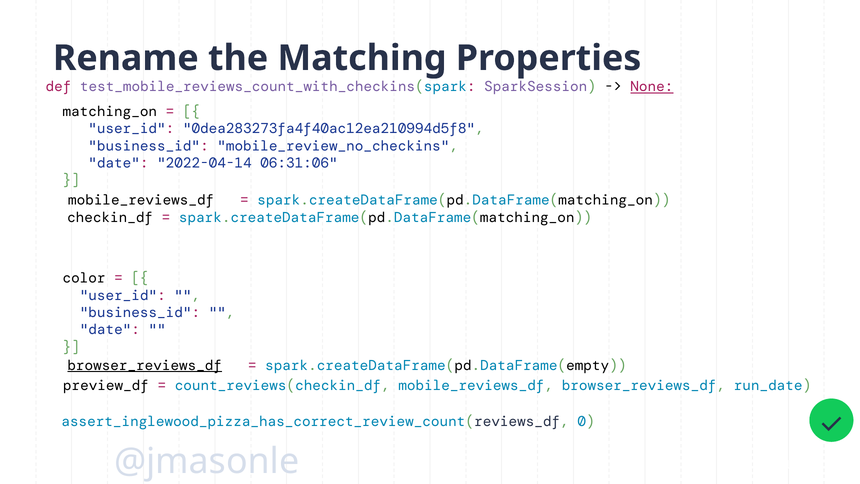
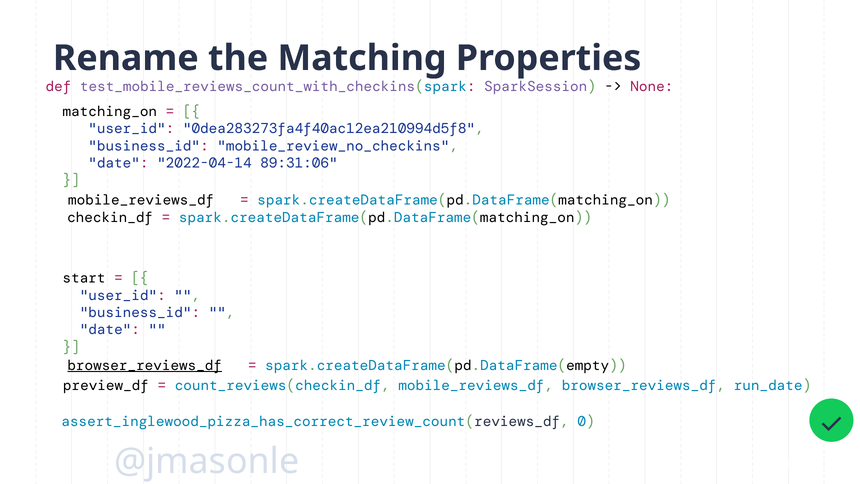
None underline: present -> none
06:31:06: 06:31:06 -> 89:31:06
color: color -> start
